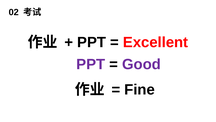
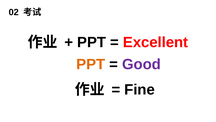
PPT at (91, 64) colour: purple -> orange
